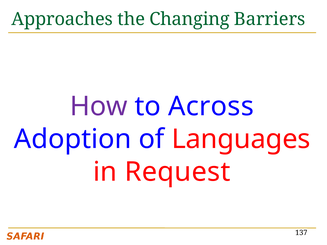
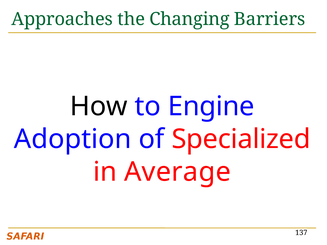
How colour: purple -> black
Across: Across -> Engine
Languages: Languages -> Specialized
Request: Request -> Average
